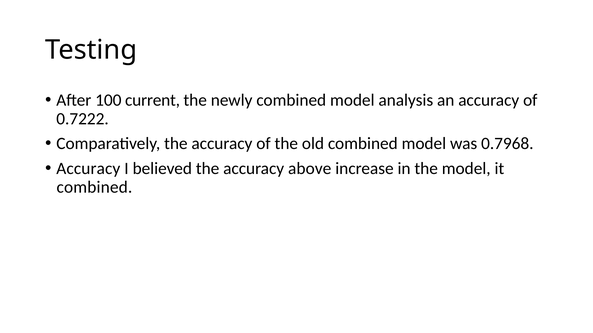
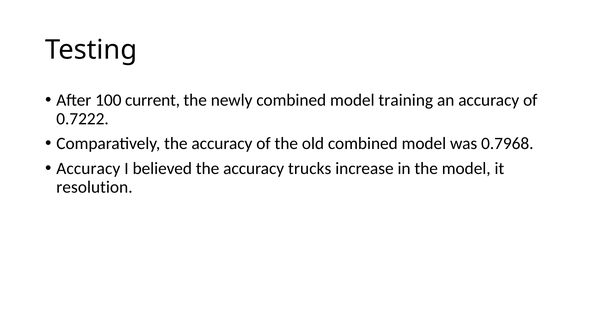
analysis: analysis -> training
above: above -> trucks
combined at (94, 187): combined -> resolution
